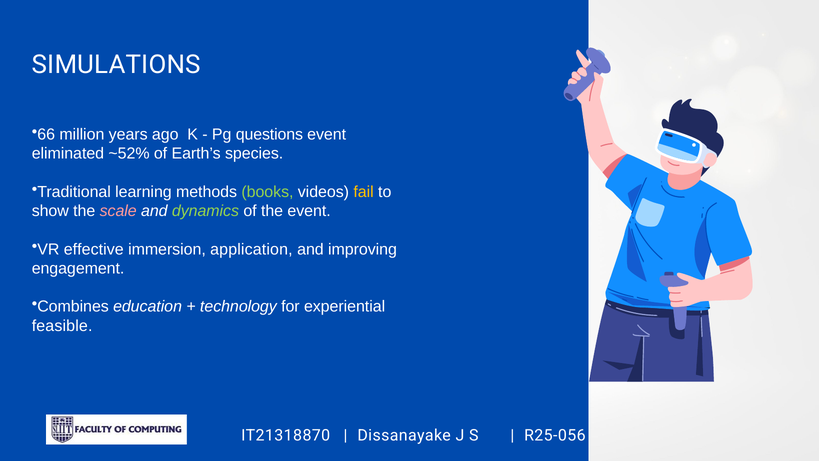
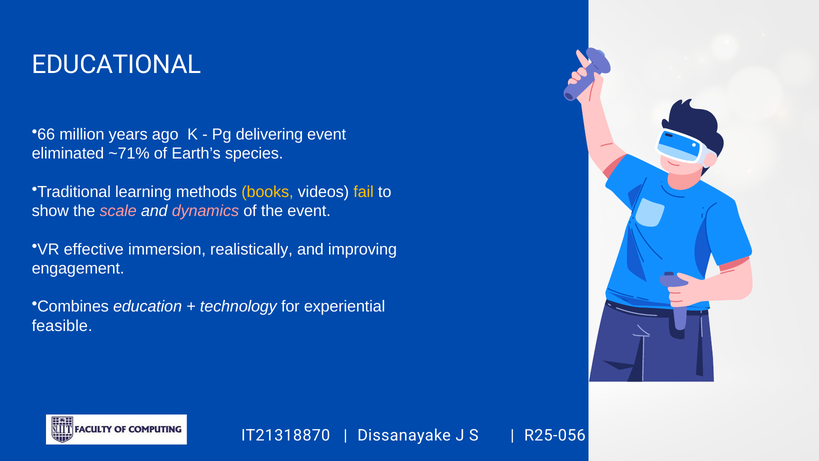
SIMULATIONS: SIMULATIONS -> EDUCATIONAL
questions: questions -> delivering
~52%: ~52% -> ~71%
books colour: light green -> yellow
dynamics colour: light green -> pink
application: application -> realistically
